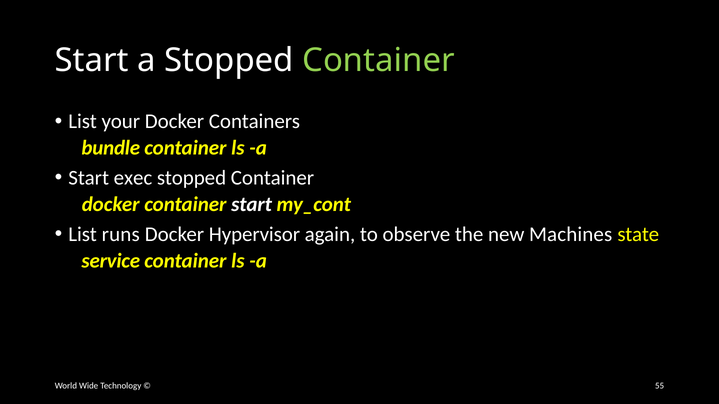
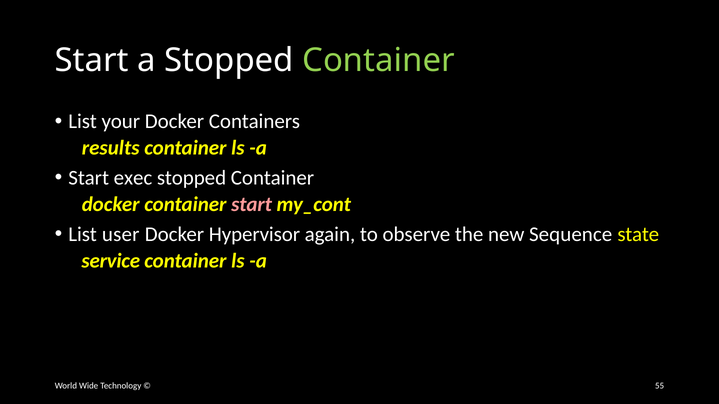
bundle: bundle -> results
start at (252, 204) colour: white -> pink
runs: runs -> user
Machines: Machines -> Sequence
